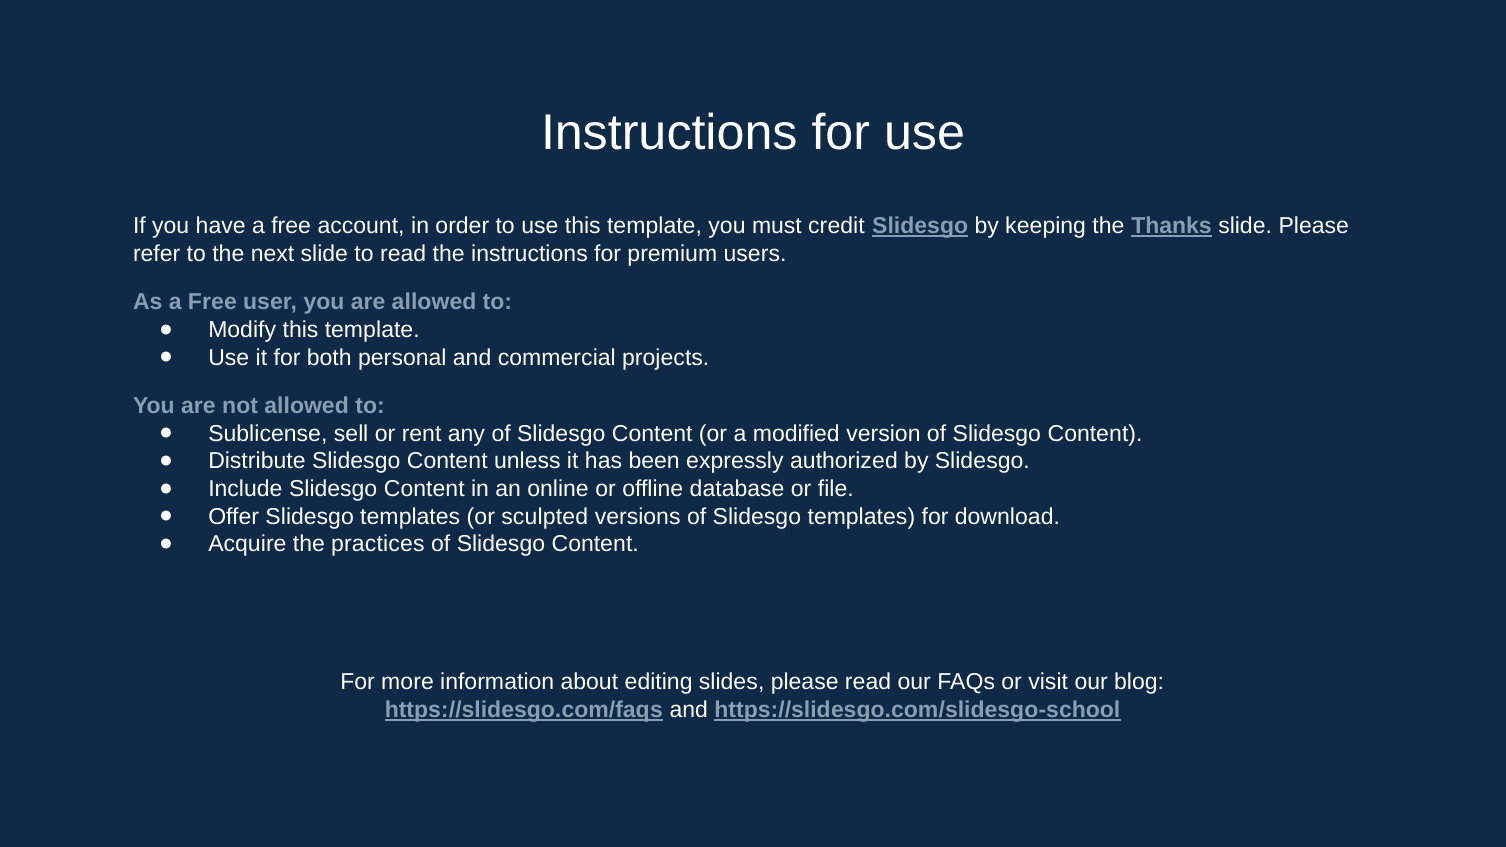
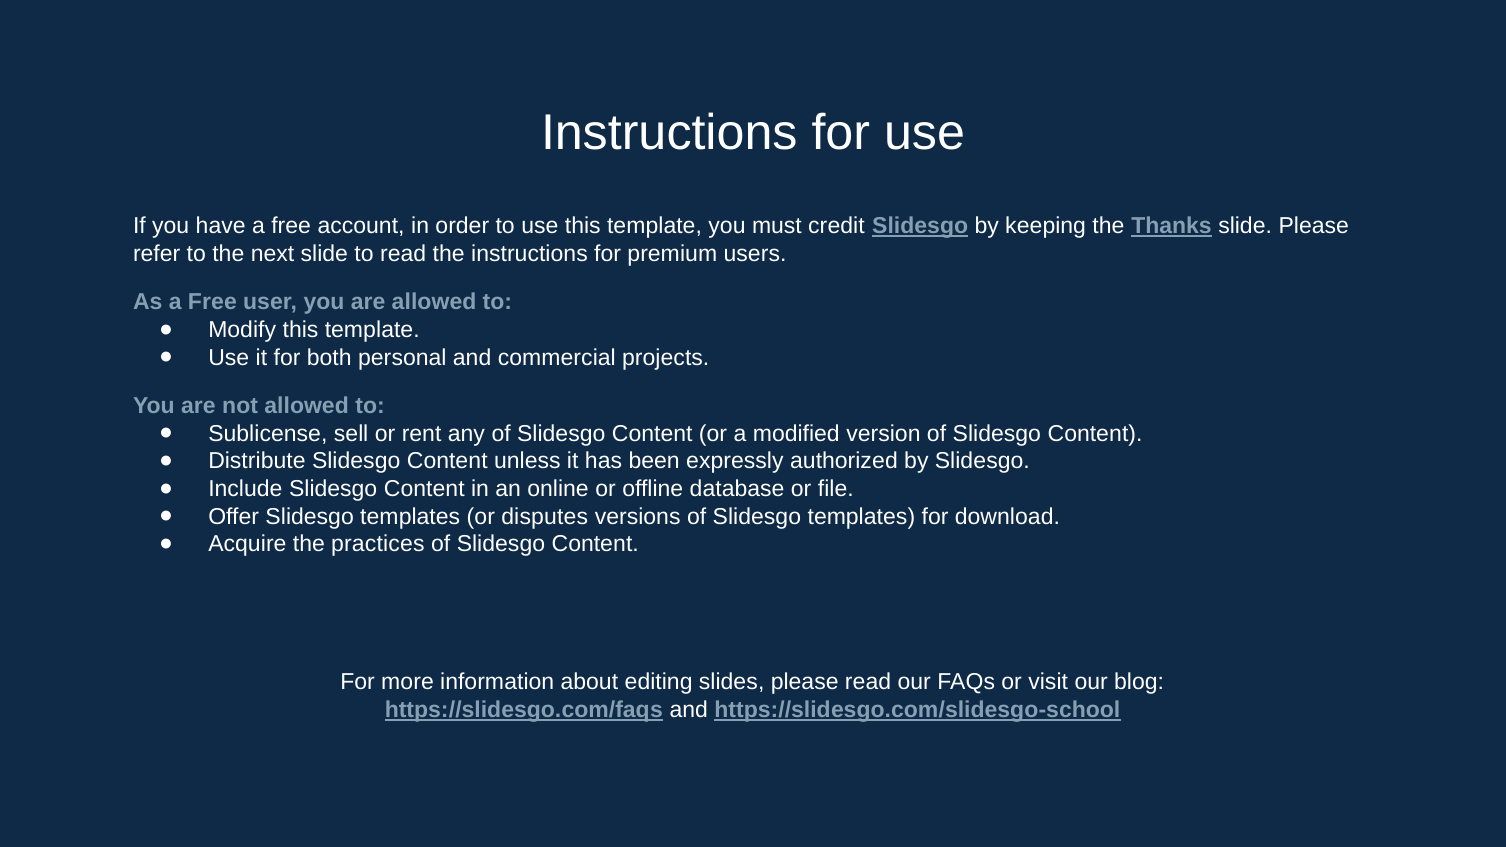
sculpted: sculpted -> disputes
